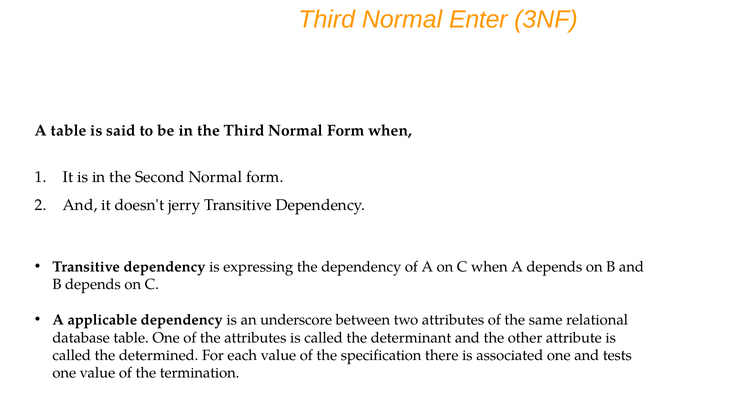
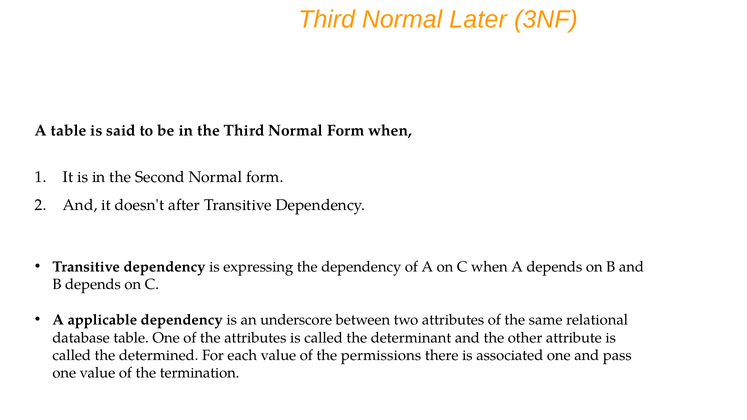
Enter: Enter -> Later
jerry: jerry -> after
specification: specification -> permissions
tests: tests -> pass
